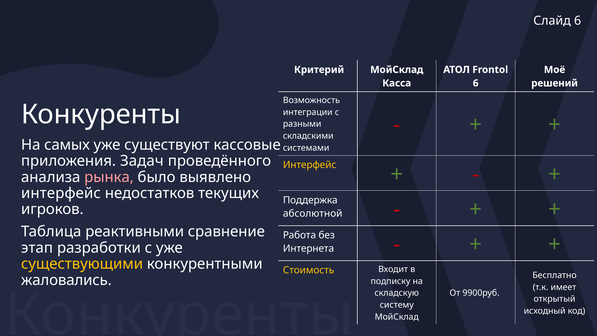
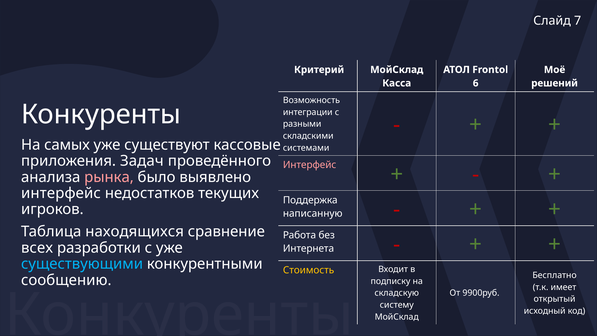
Слайд 6: 6 -> 7
Интерфейс at (310, 165) colour: yellow -> pink
абсолютной: абсолютной -> написанную
реактивными: реактивными -> находящихся
этап: этап -> всех
существующими colour: yellow -> light blue
жаловались: жаловались -> сообщению
